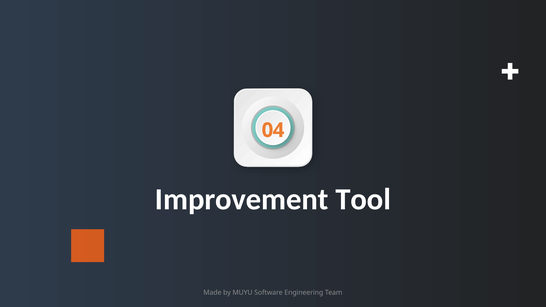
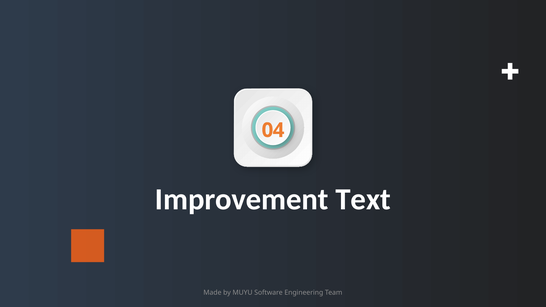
Tool: Tool -> Text
